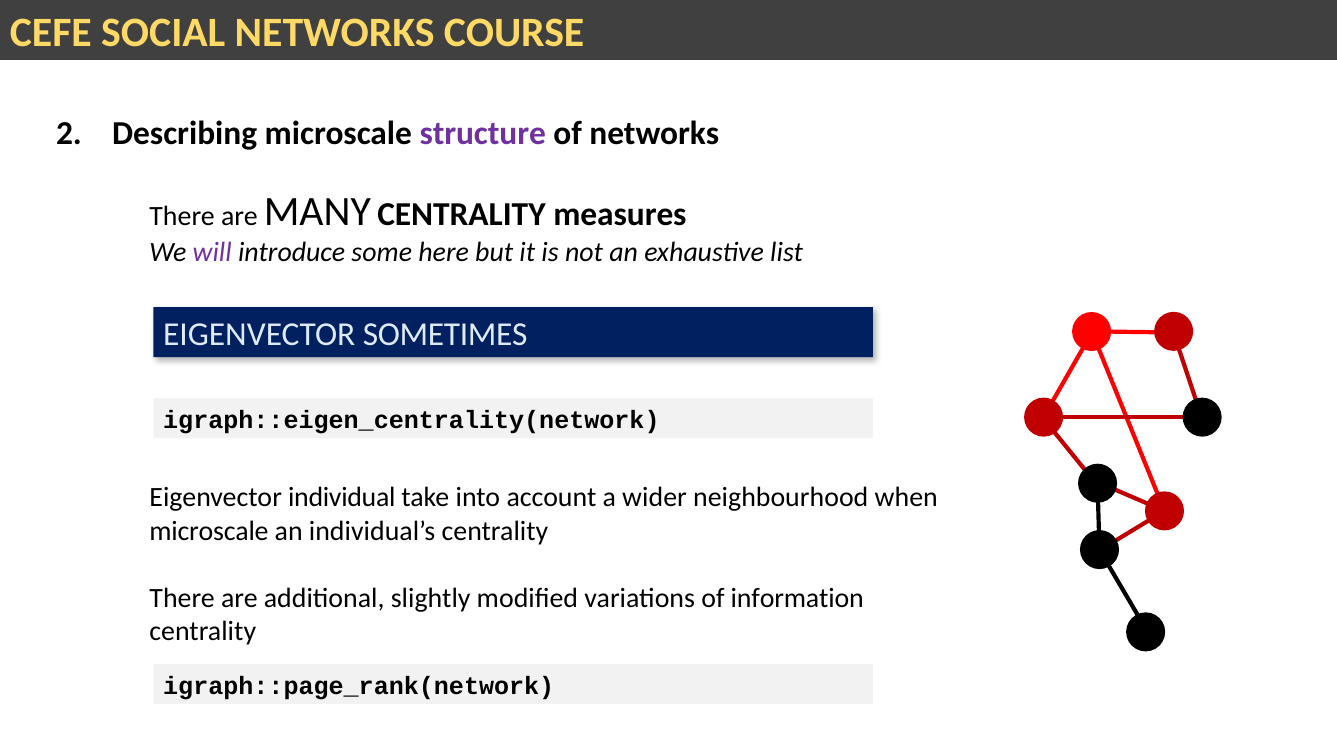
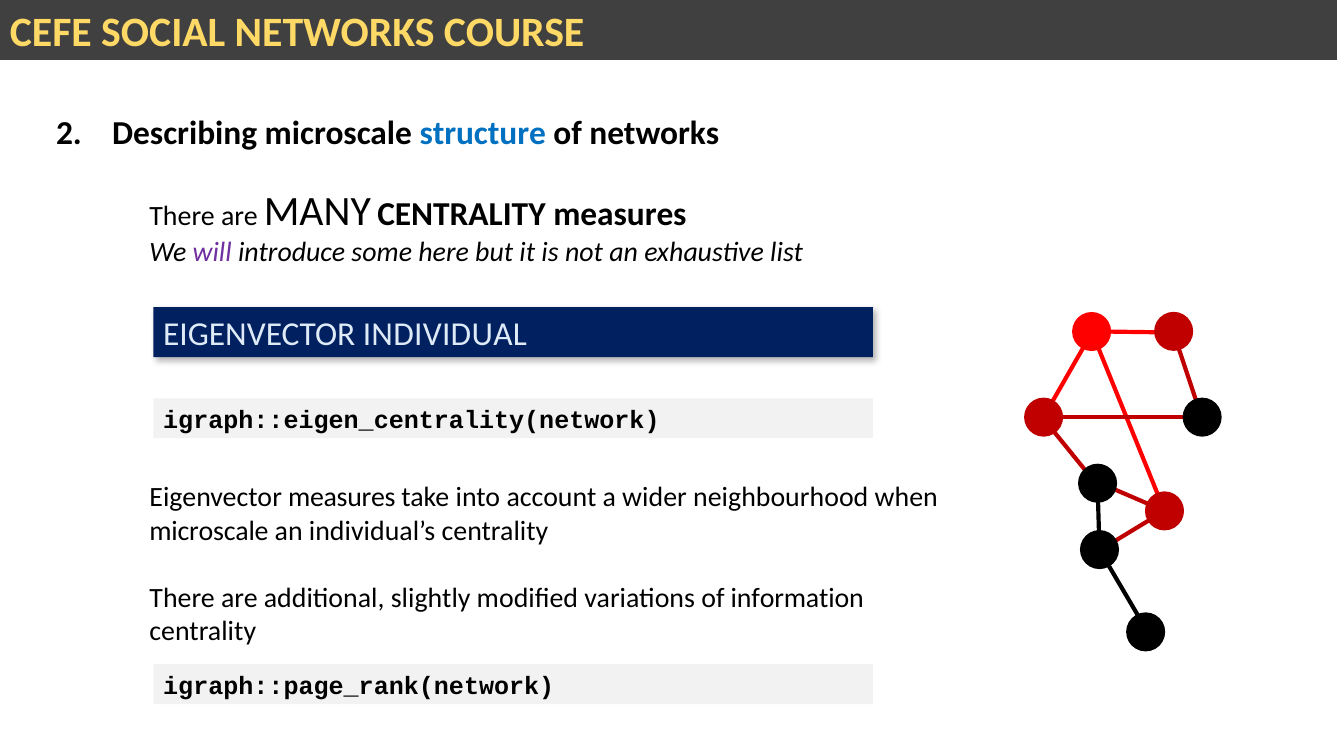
structure colour: purple -> blue
SOMETIMES: SOMETIMES -> INDIVIDUAL
Eigenvector individual: individual -> measures
